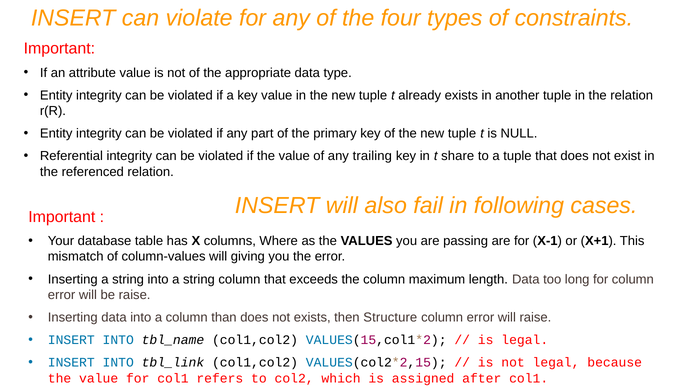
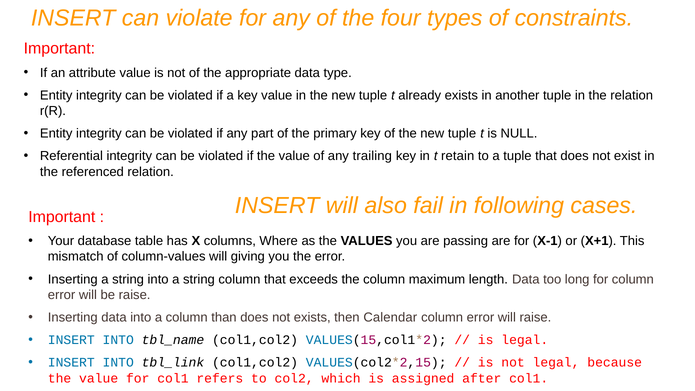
share: share -> retain
Structure: Structure -> Calendar
